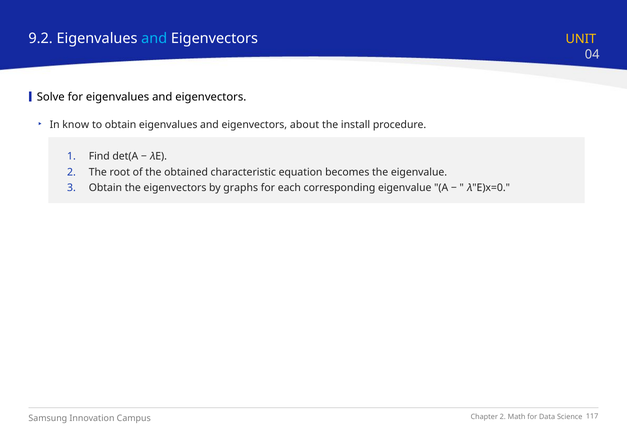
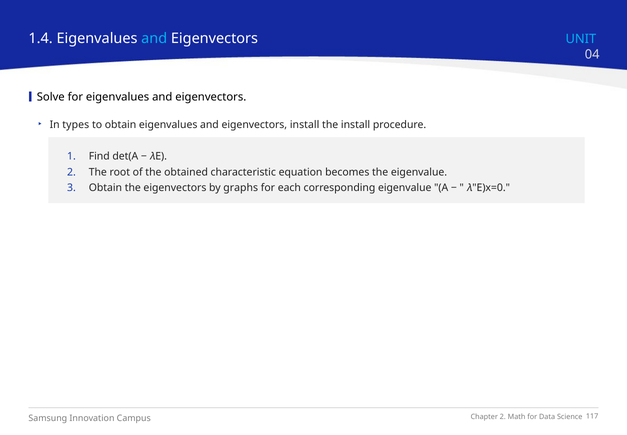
9.2: 9.2 -> 1.4
UNIT colour: yellow -> light blue
know: know -> types
eigenvectors about: about -> install
